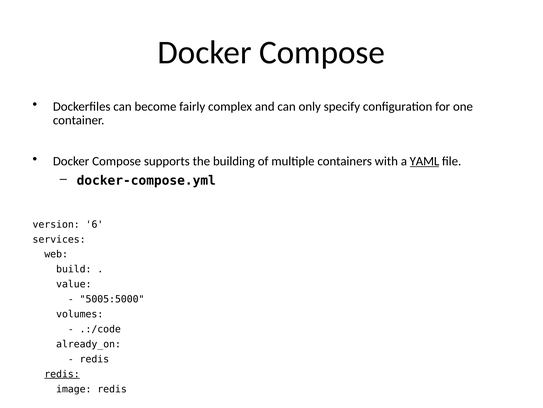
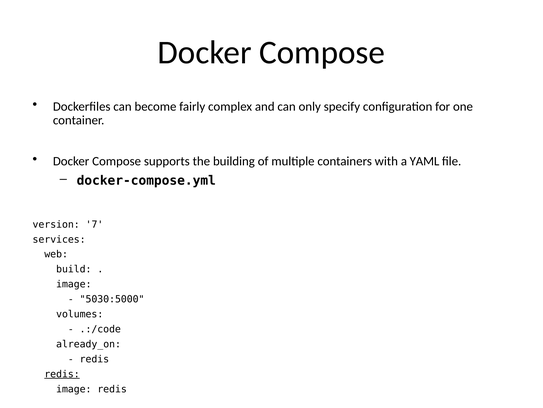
YAML underline: present -> none
6: 6 -> 7
value at (74, 284): value -> image
5005:5000: 5005:5000 -> 5030:5000
